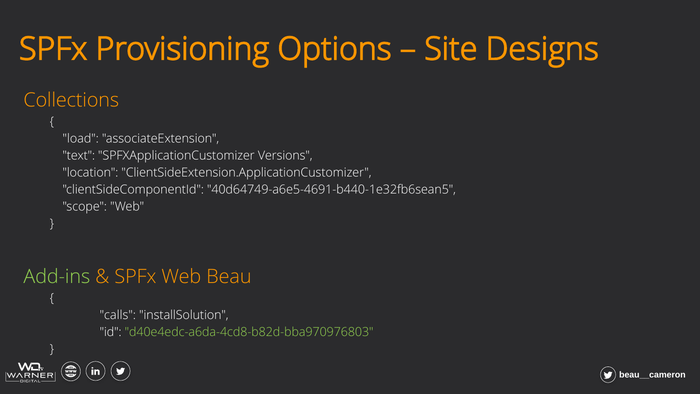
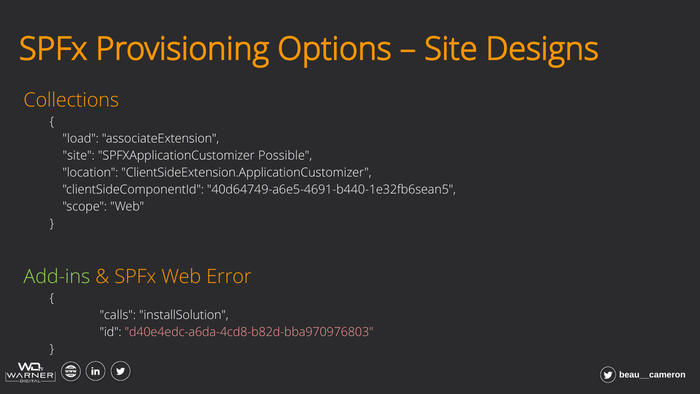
text at (79, 155): text -> site
Versions: Versions -> Possible
Beau: Beau -> Error
d40e4edc-a6da-4cd8-b82d-bba970976803 colour: light green -> pink
